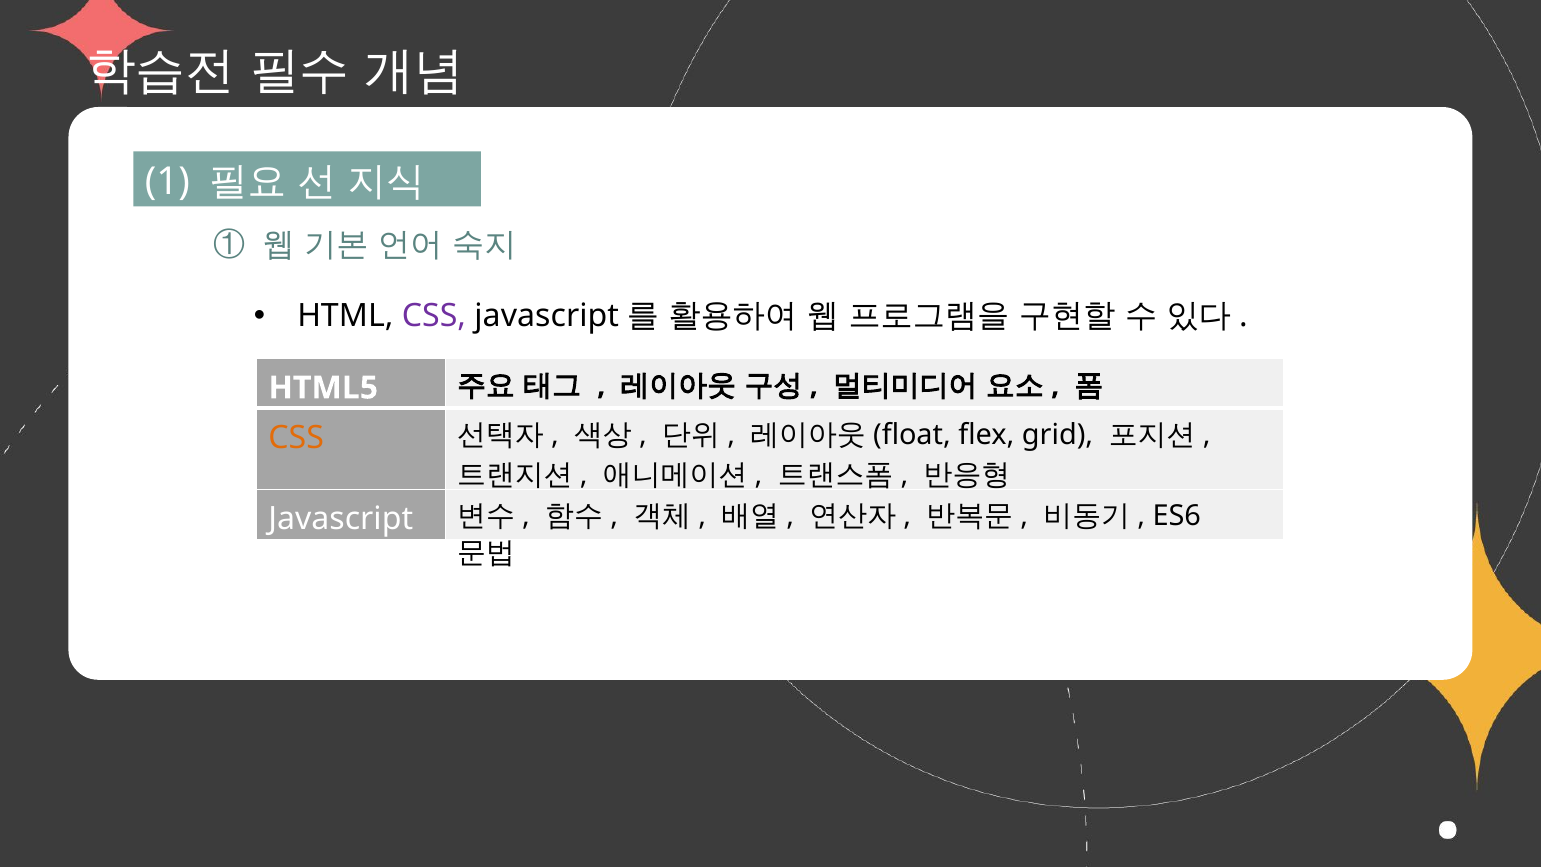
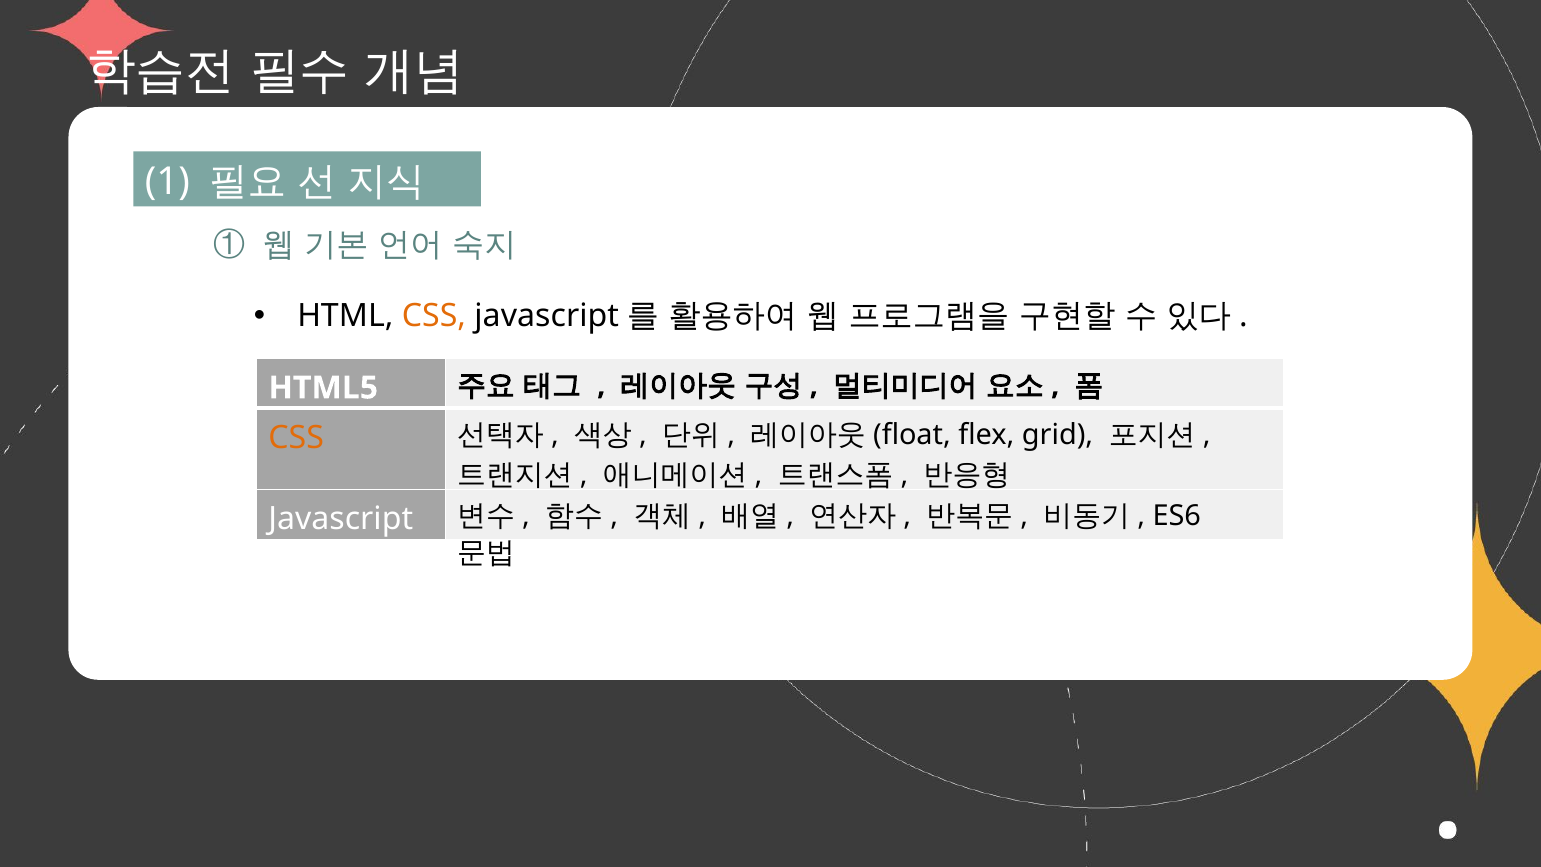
CSS at (434, 316) colour: purple -> orange
